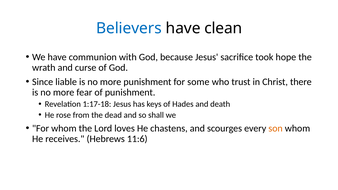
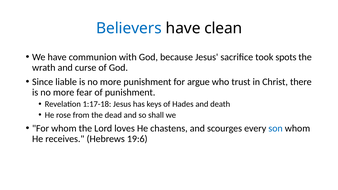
hope: hope -> spots
some: some -> argue
son colour: orange -> blue
11:6: 11:6 -> 19:6
